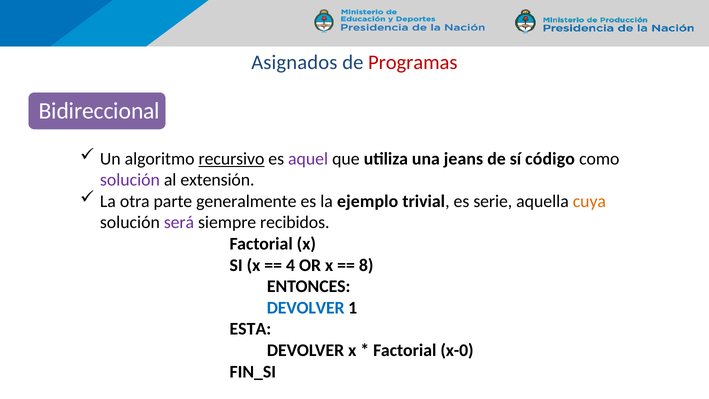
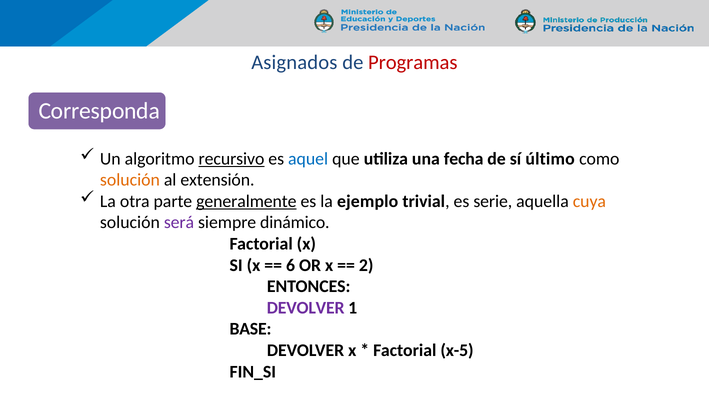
Bidireccional: Bidireccional -> Corresponda
aquel colour: purple -> blue
jeans: jeans -> fecha
código: código -> último
solución at (130, 180) colour: purple -> orange
generalmente underline: none -> present
recibidos: recibidos -> dinámico
4: 4 -> 6
8: 8 -> 2
DEVOLVER at (306, 308) colour: blue -> purple
ESTA: ESTA -> BASE
x-0: x-0 -> x-5
